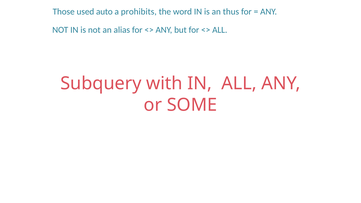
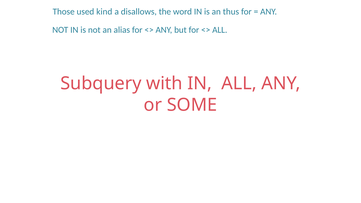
auto: auto -> kind
prohibits: prohibits -> disallows
